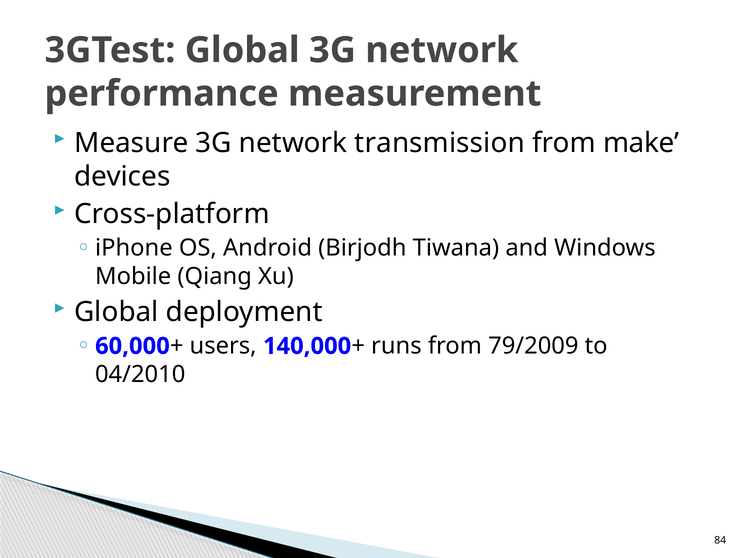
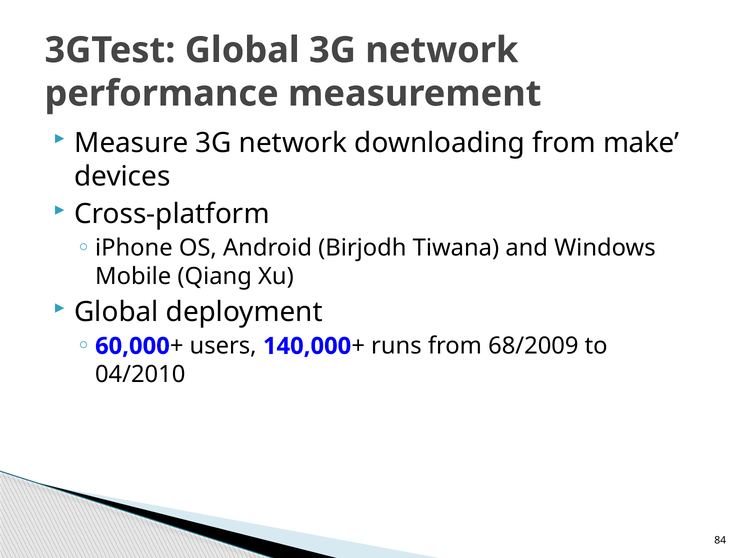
transmission: transmission -> downloading
79/2009: 79/2009 -> 68/2009
